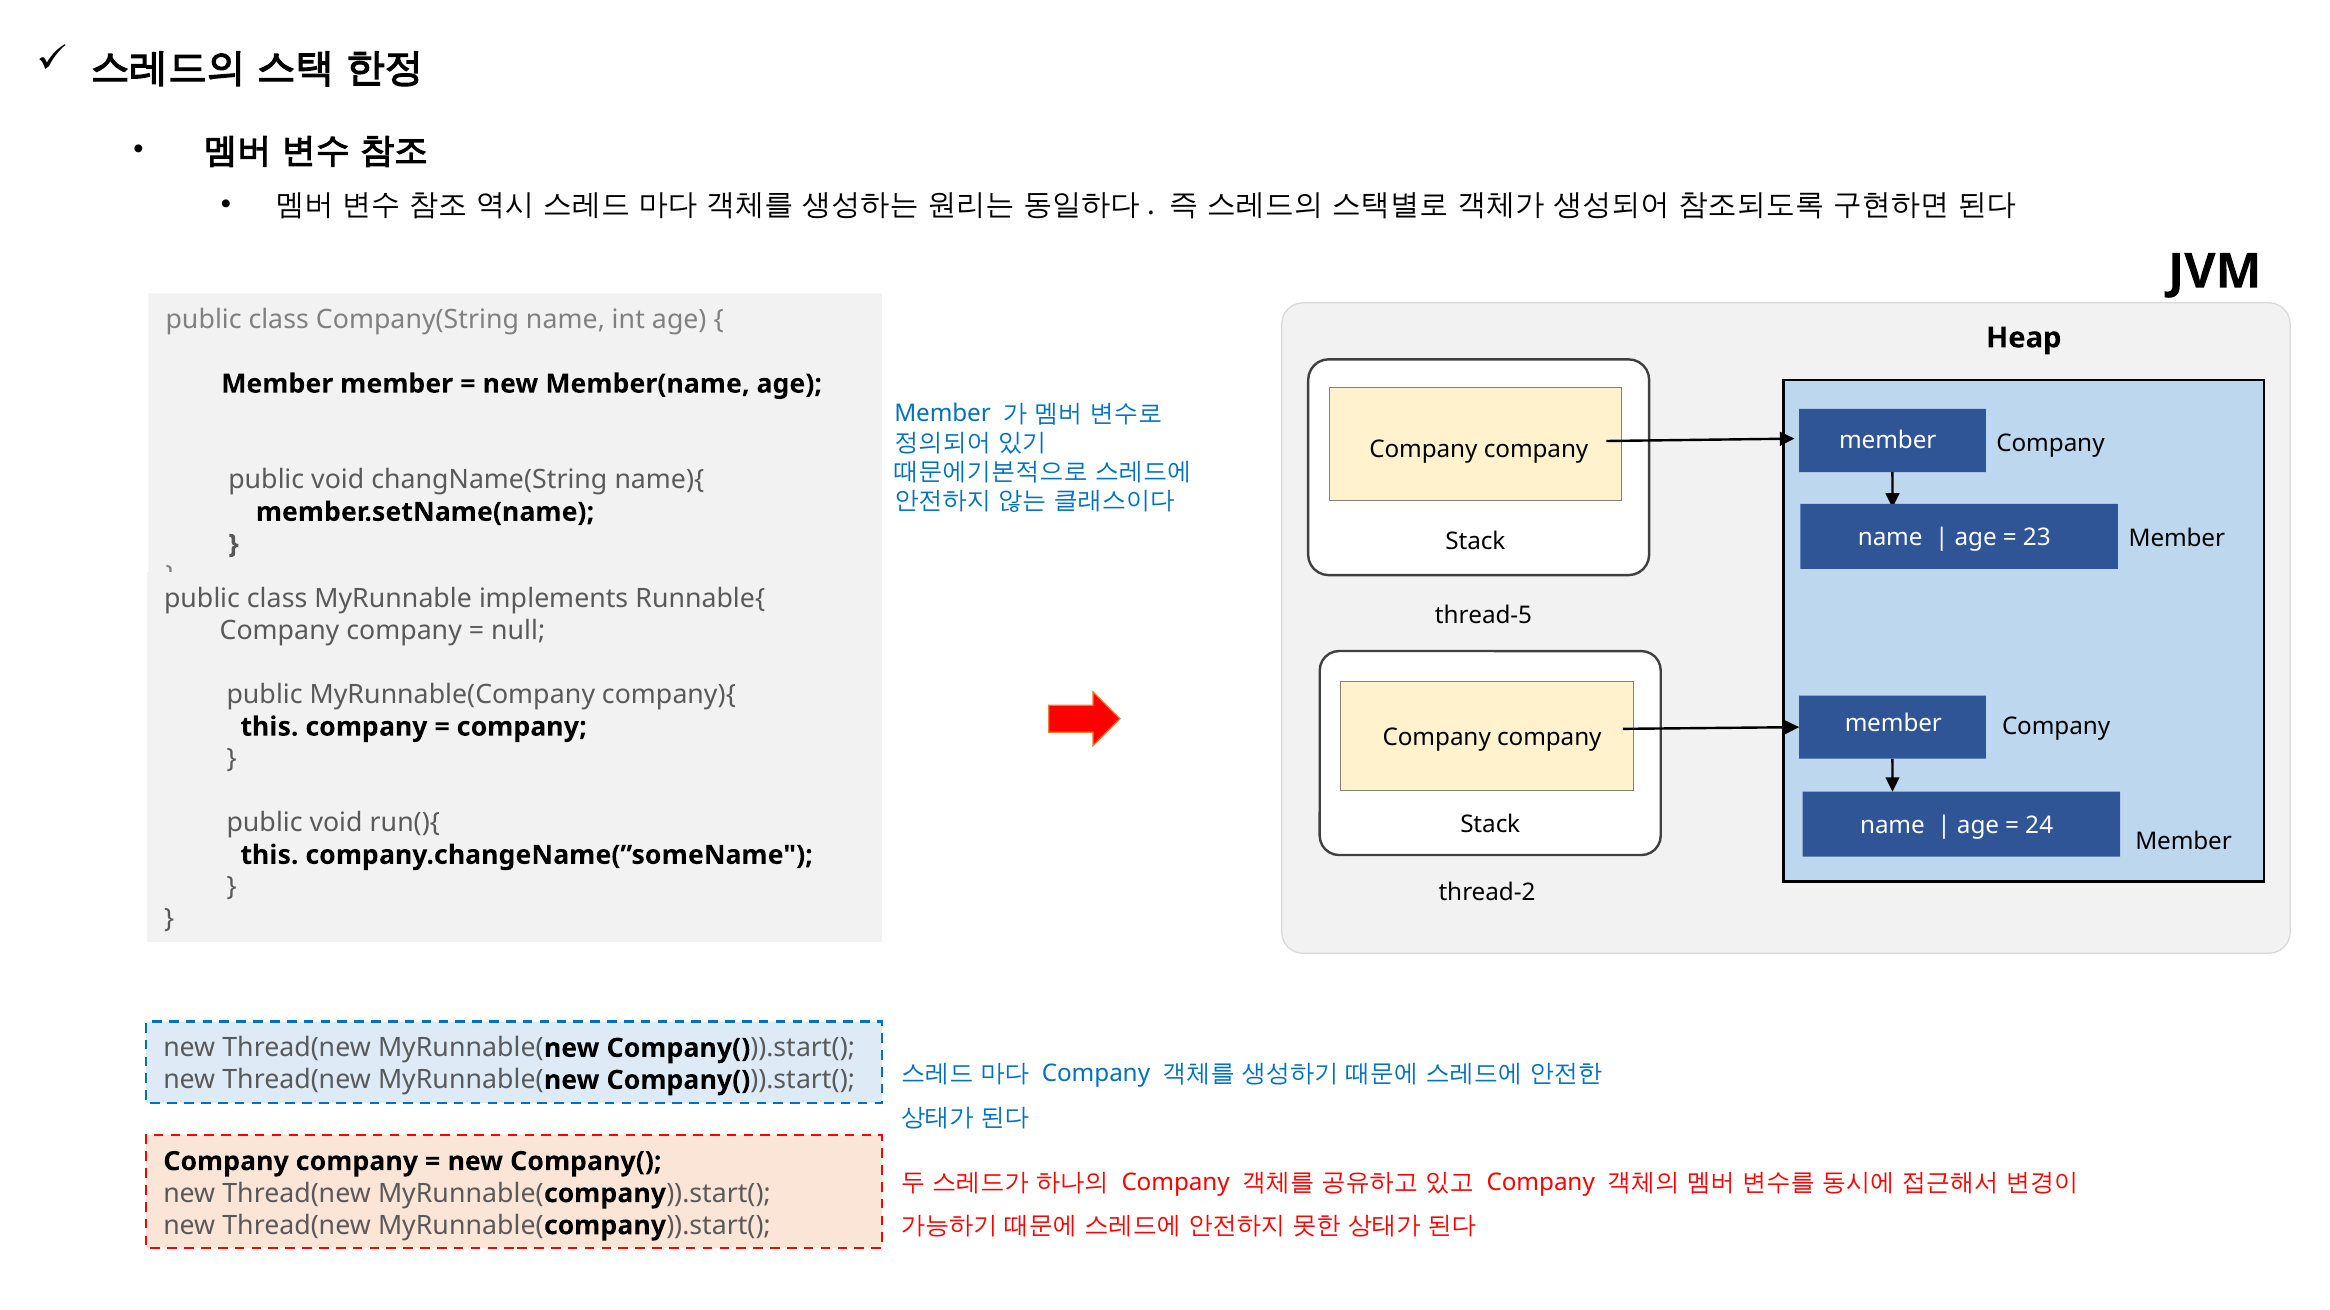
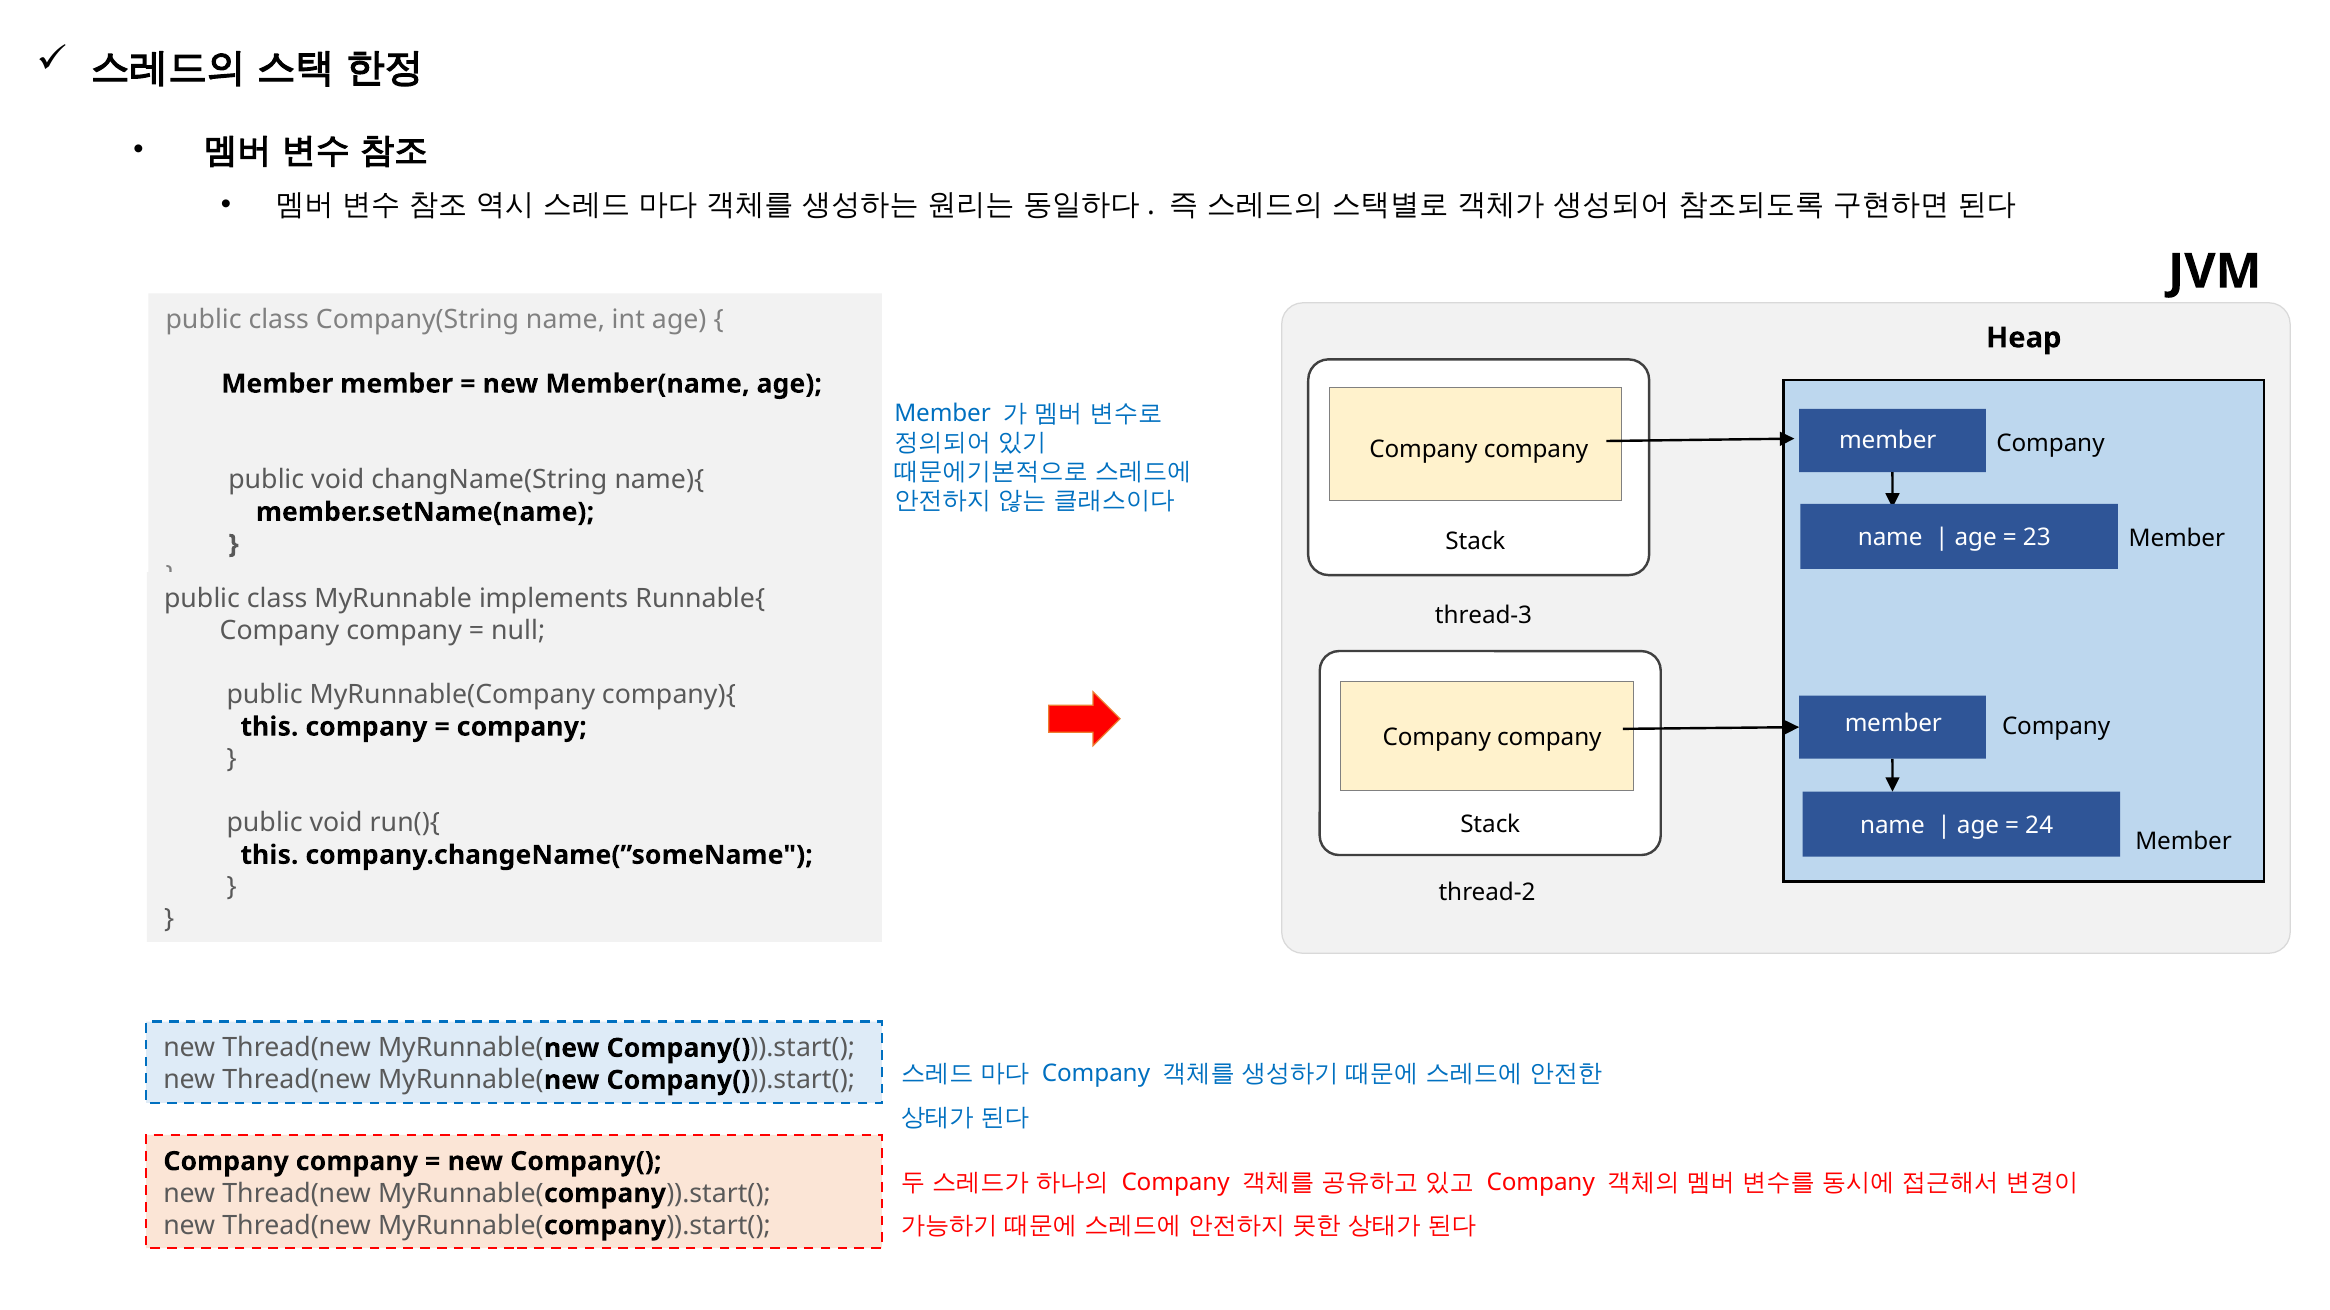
thread-5: thread-5 -> thread-3
